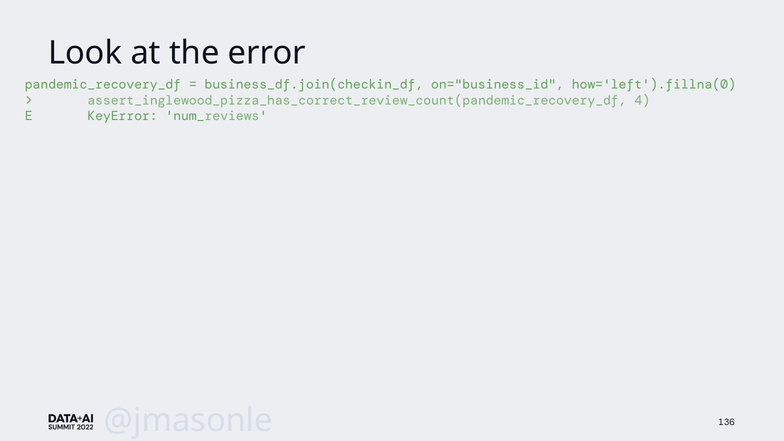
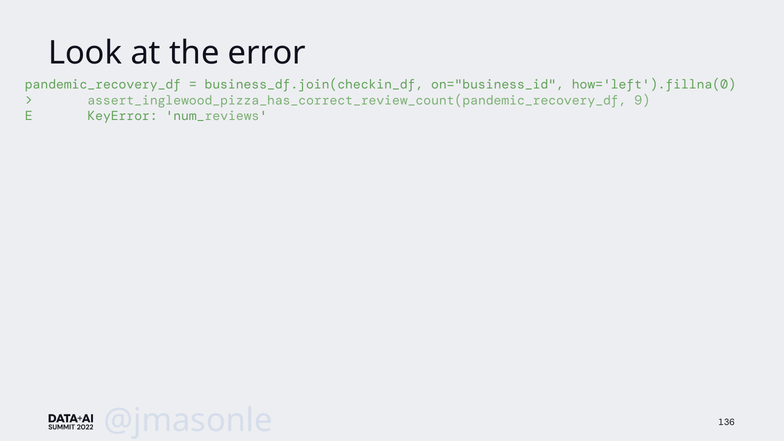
4: 4 -> 9
